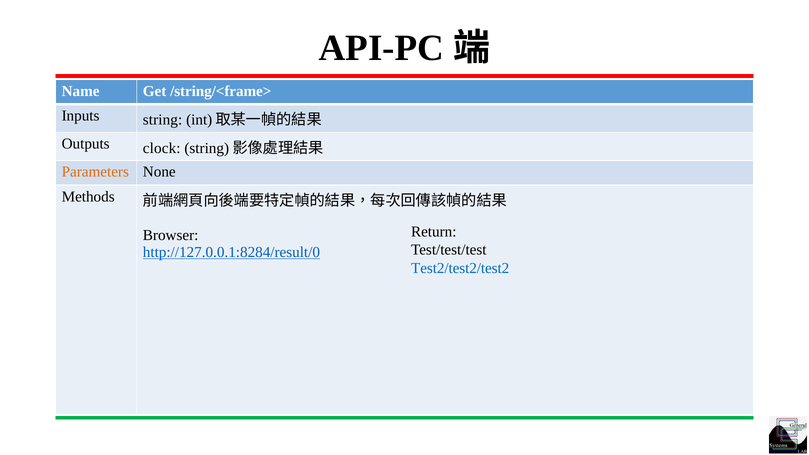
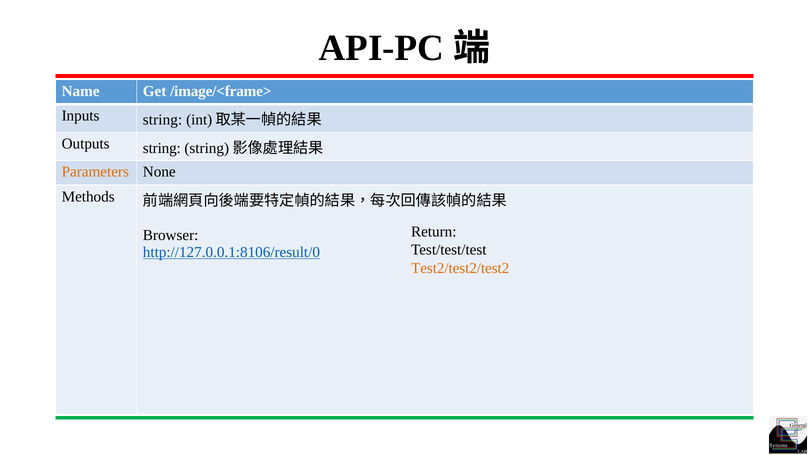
/string/<frame>: /string/<frame> -> /image/<frame>
Outputs clock: clock -> string
http://127.0.0.1:8284/result/0: http://127.0.0.1:8284/result/0 -> http://127.0.0.1:8106/result/0
Test2/test2/test2 colour: blue -> orange
